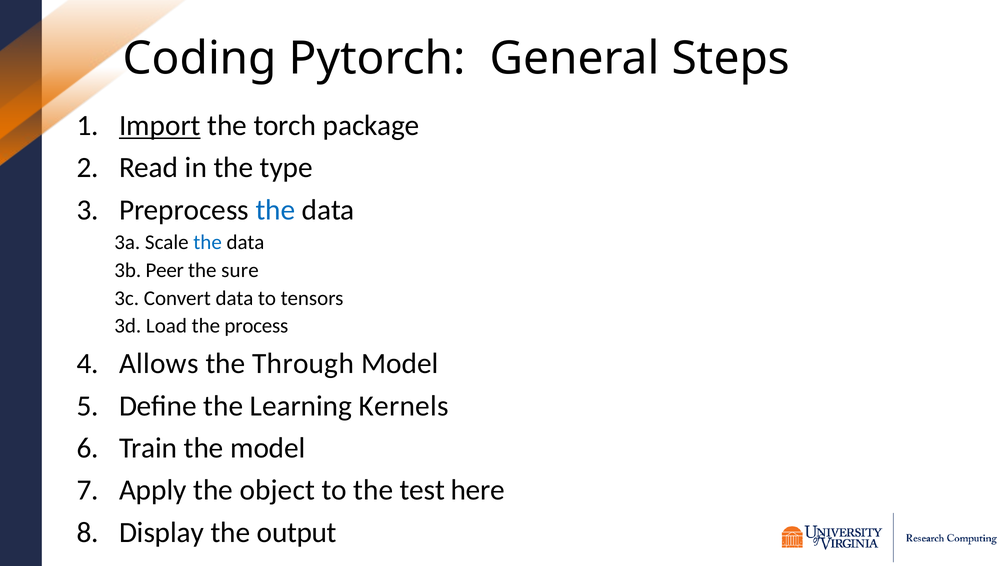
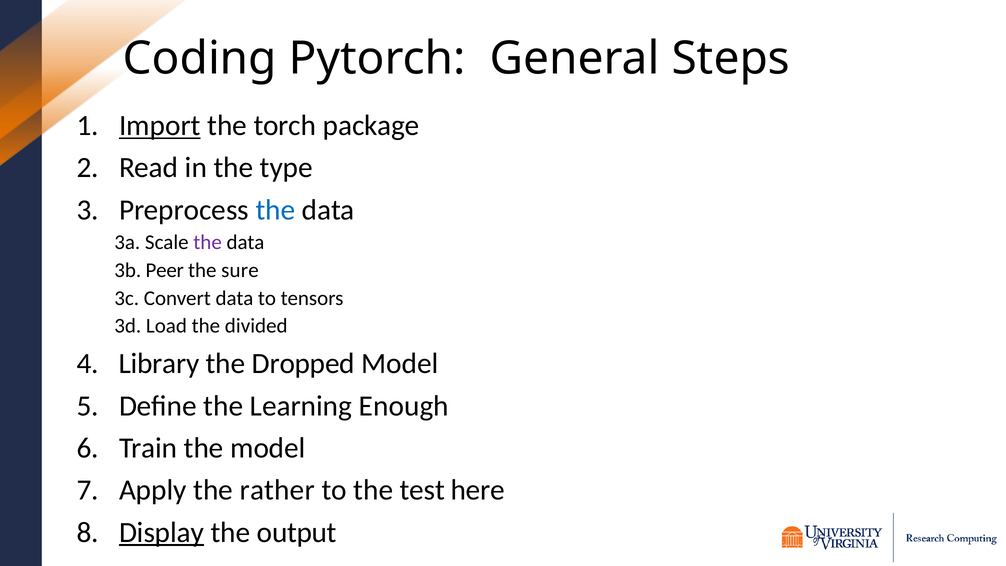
the at (208, 242) colour: blue -> purple
process: process -> divided
Allows: Allows -> Library
Through: Through -> Dropped
Kernels: Kernels -> Enough
object: object -> rather
Display underline: none -> present
